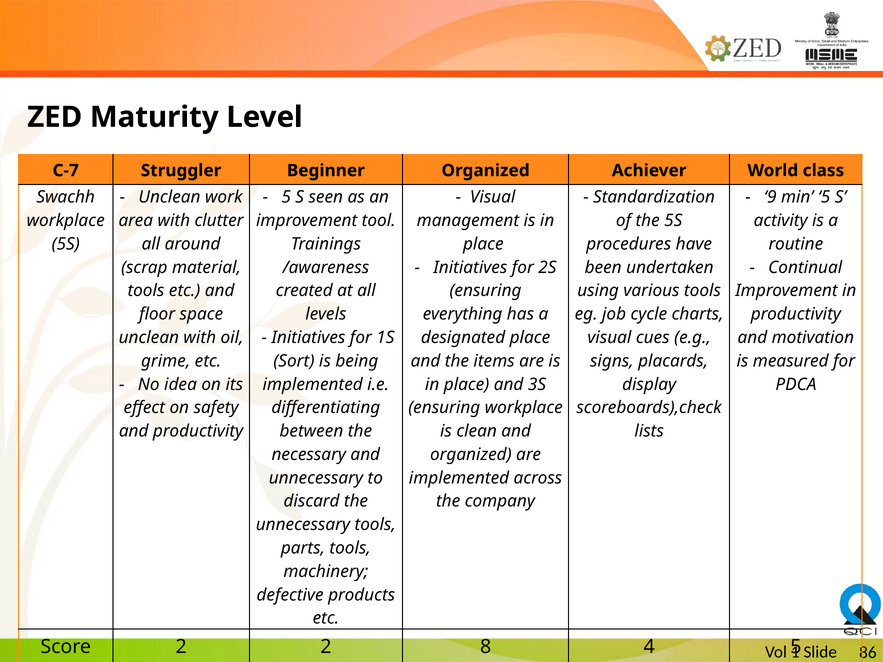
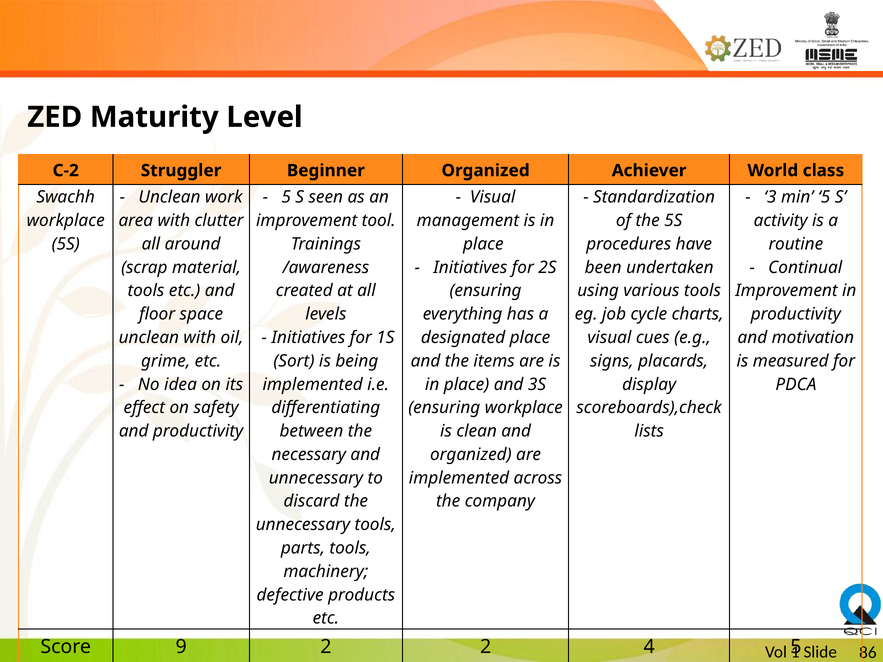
C-7: C-7 -> C-2
9: 9 -> 3
Score 2: 2 -> 9
2 8: 8 -> 2
